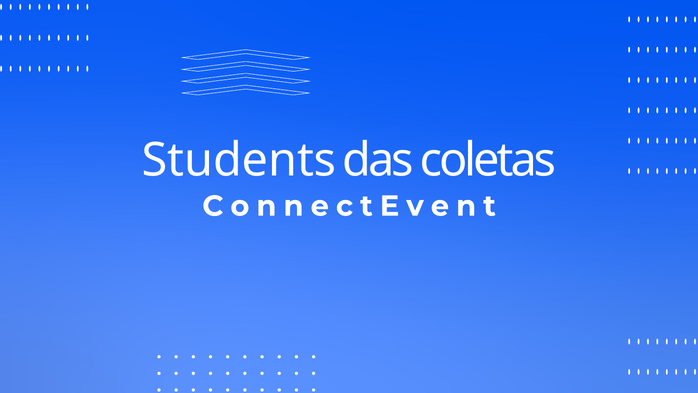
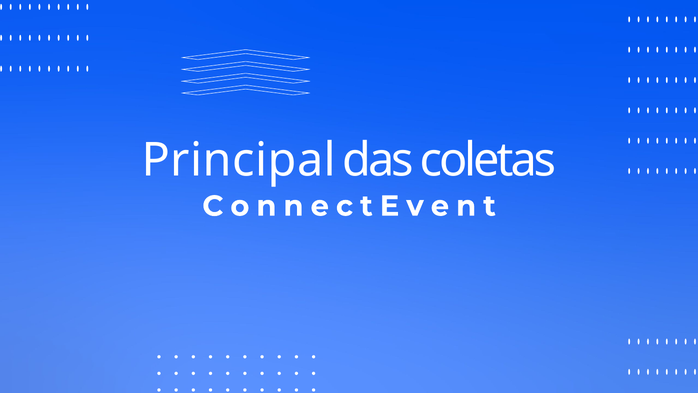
Students: Students -> Principal
